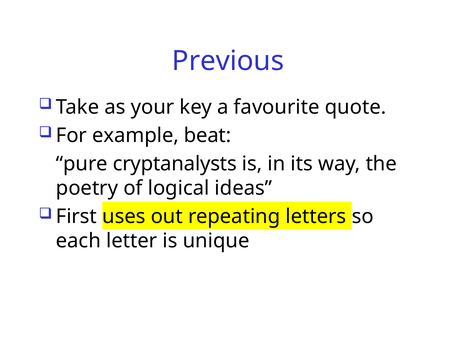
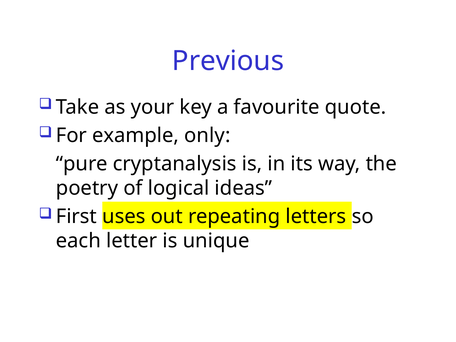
beat: beat -> only
cryptanalysts: cryptanalysts -> cryptanalysis
